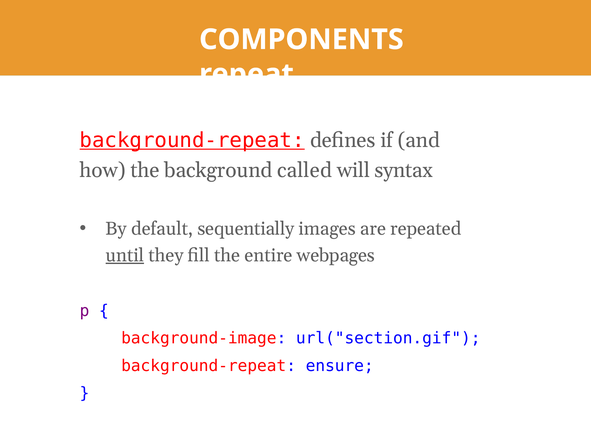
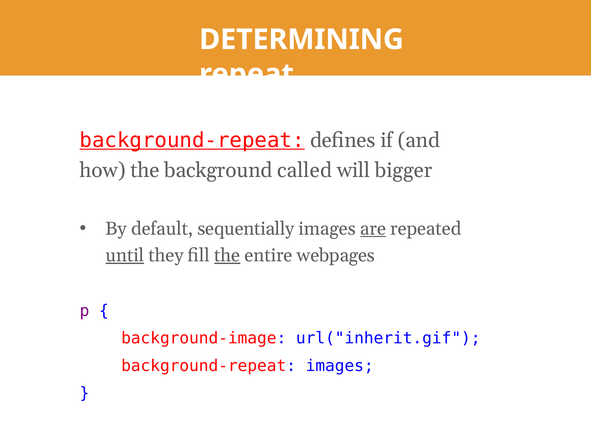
COMPONENTS: COMPONENTS -> DETERMINING
syntax: syntax -> bigger
are underline: none -> present
the at (227, 256) underline: none -> present
url("section.gif: url("section.gif -> url("inherit.gif
background-repeat ensure: ensure -> images
